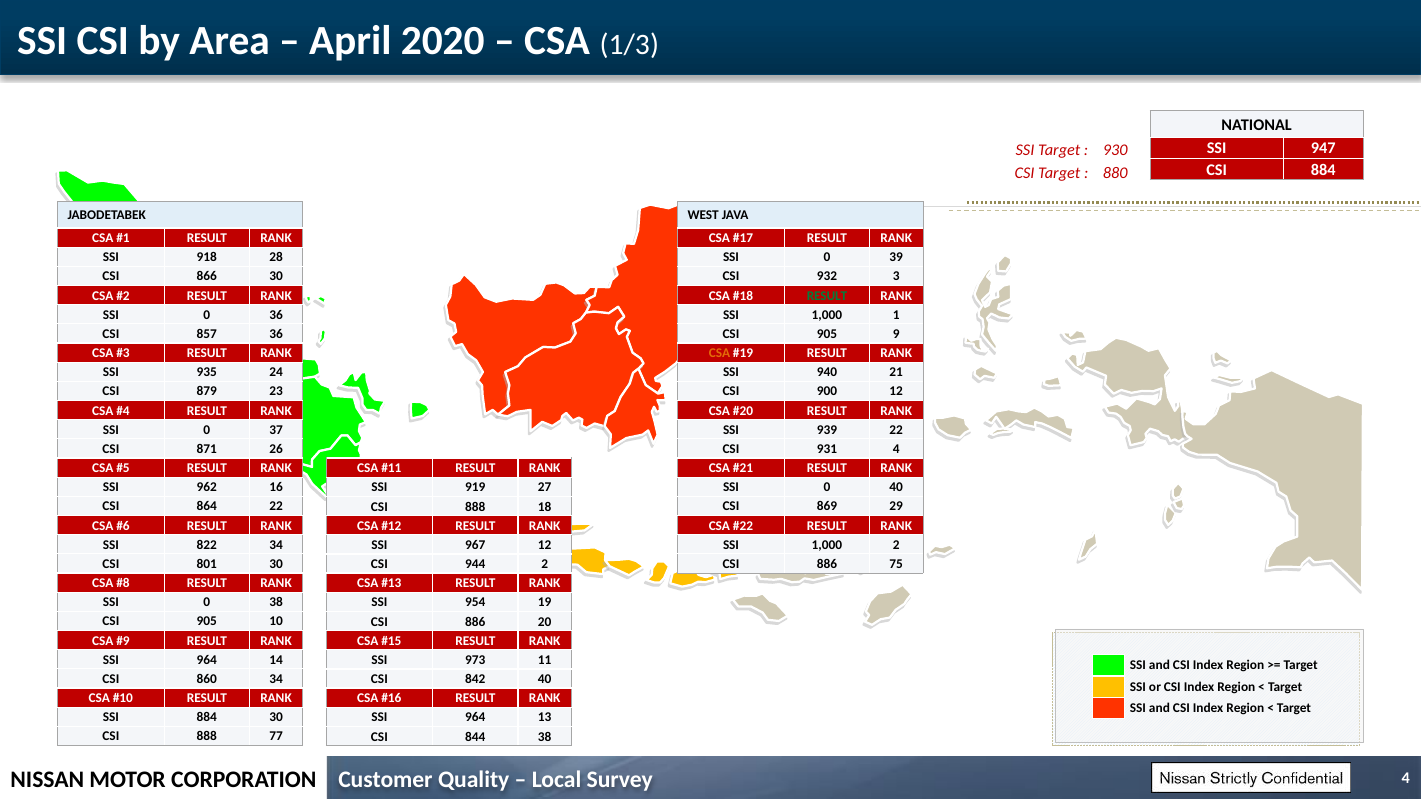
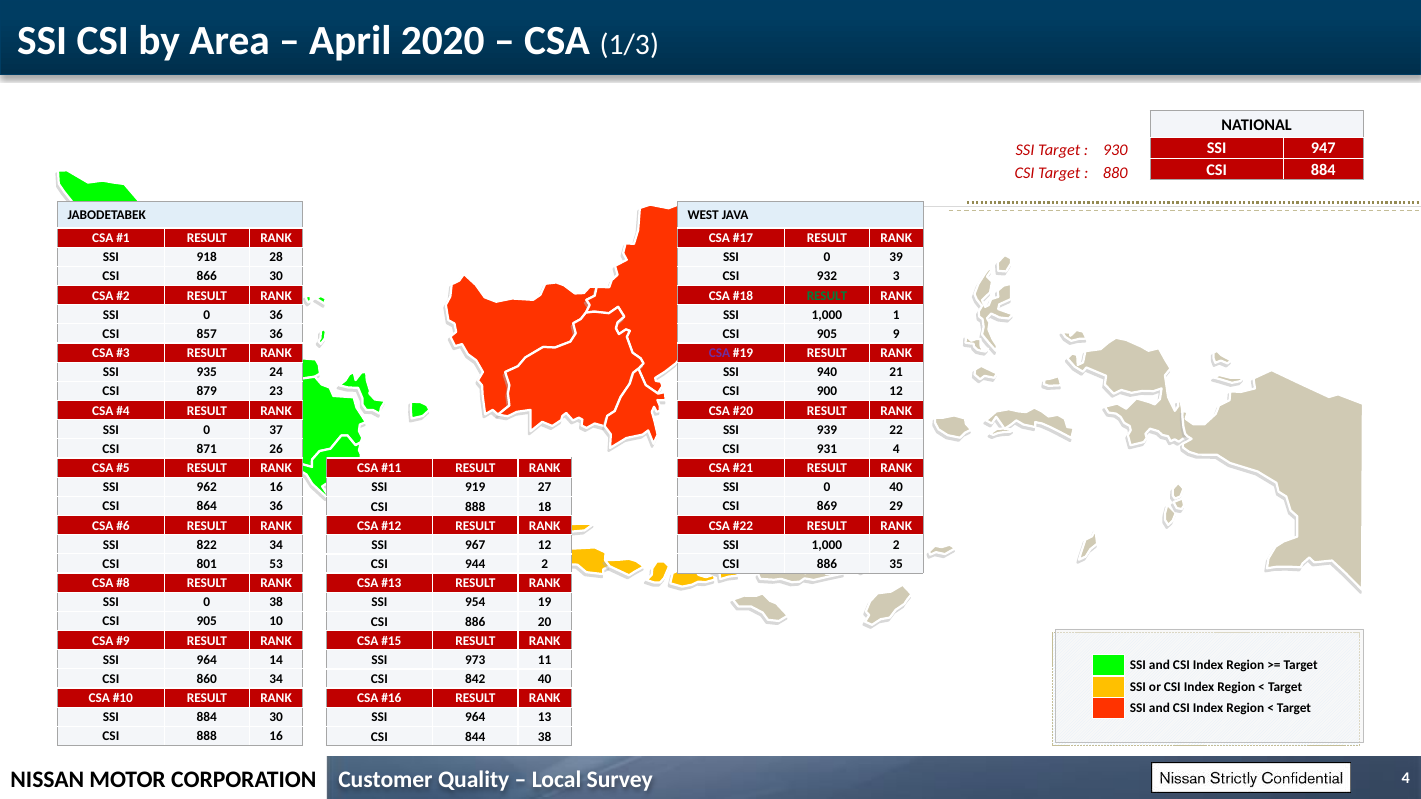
CSA at (719, 353) colour: orange -> purple
864 22: 22 -> 36
801 30: 30 -> 53
75: 75 -> 35
888 77: 77 -> 16
